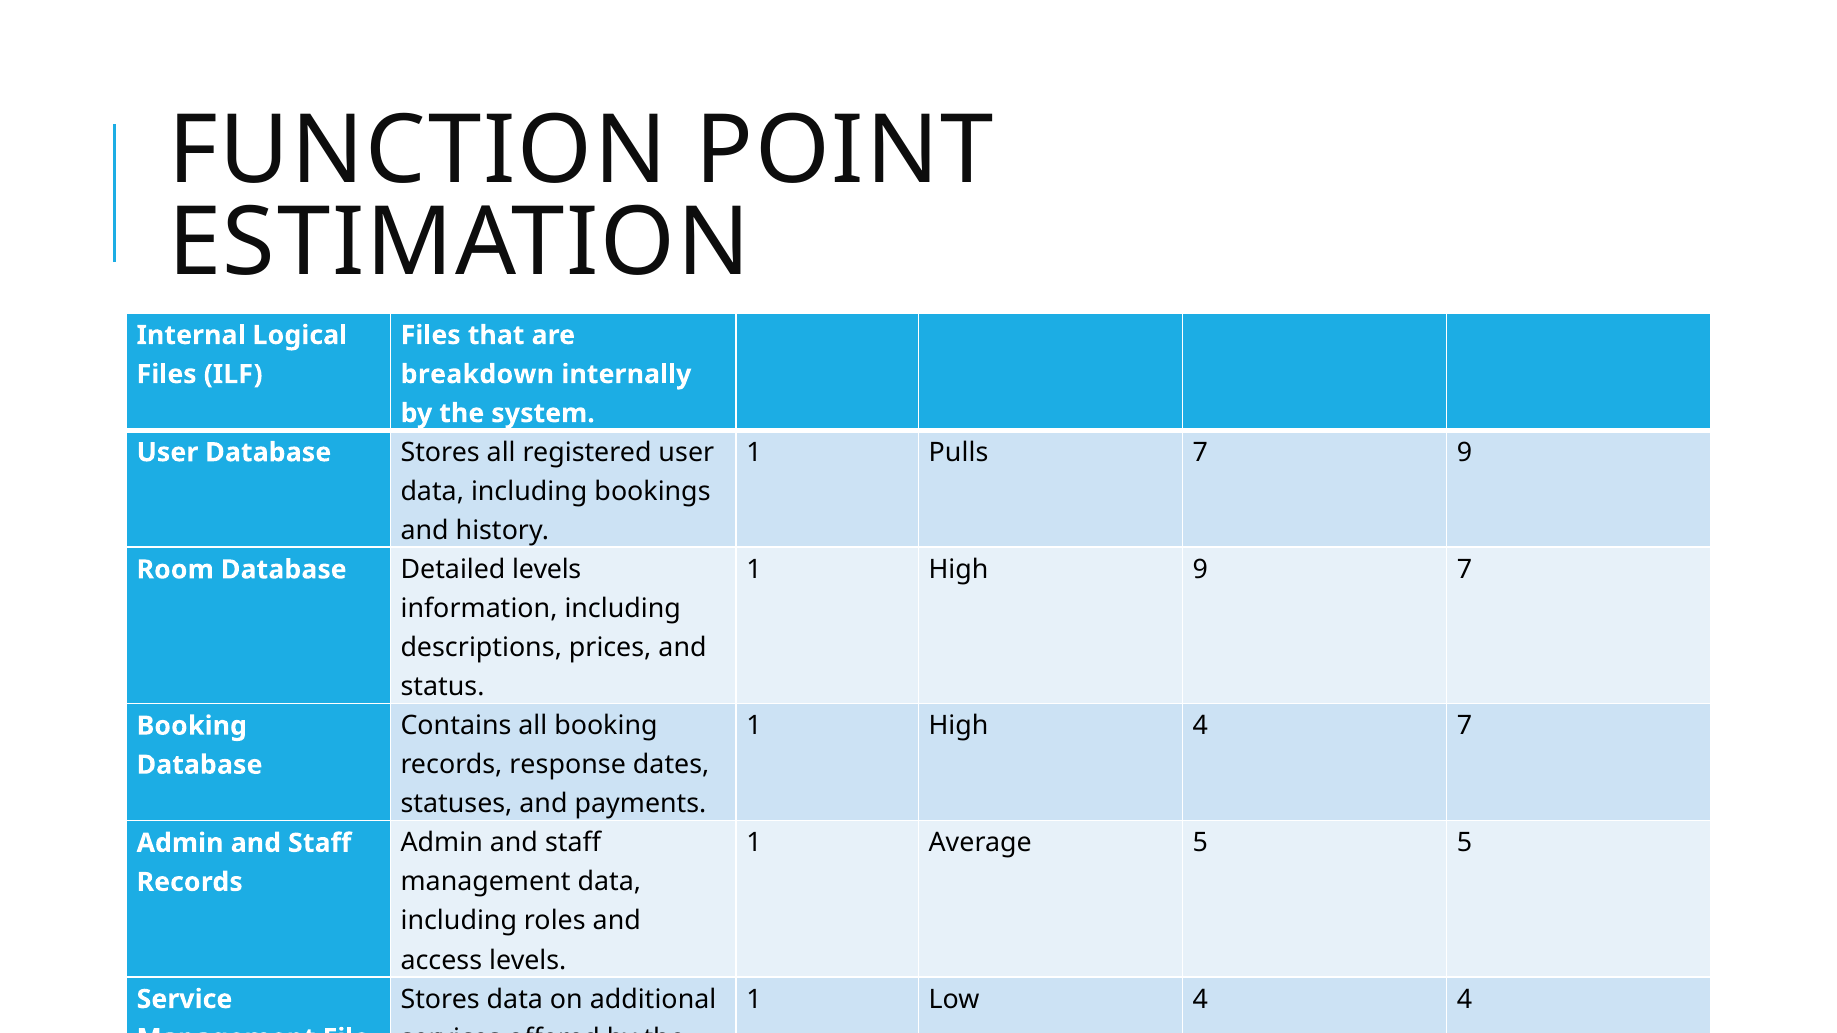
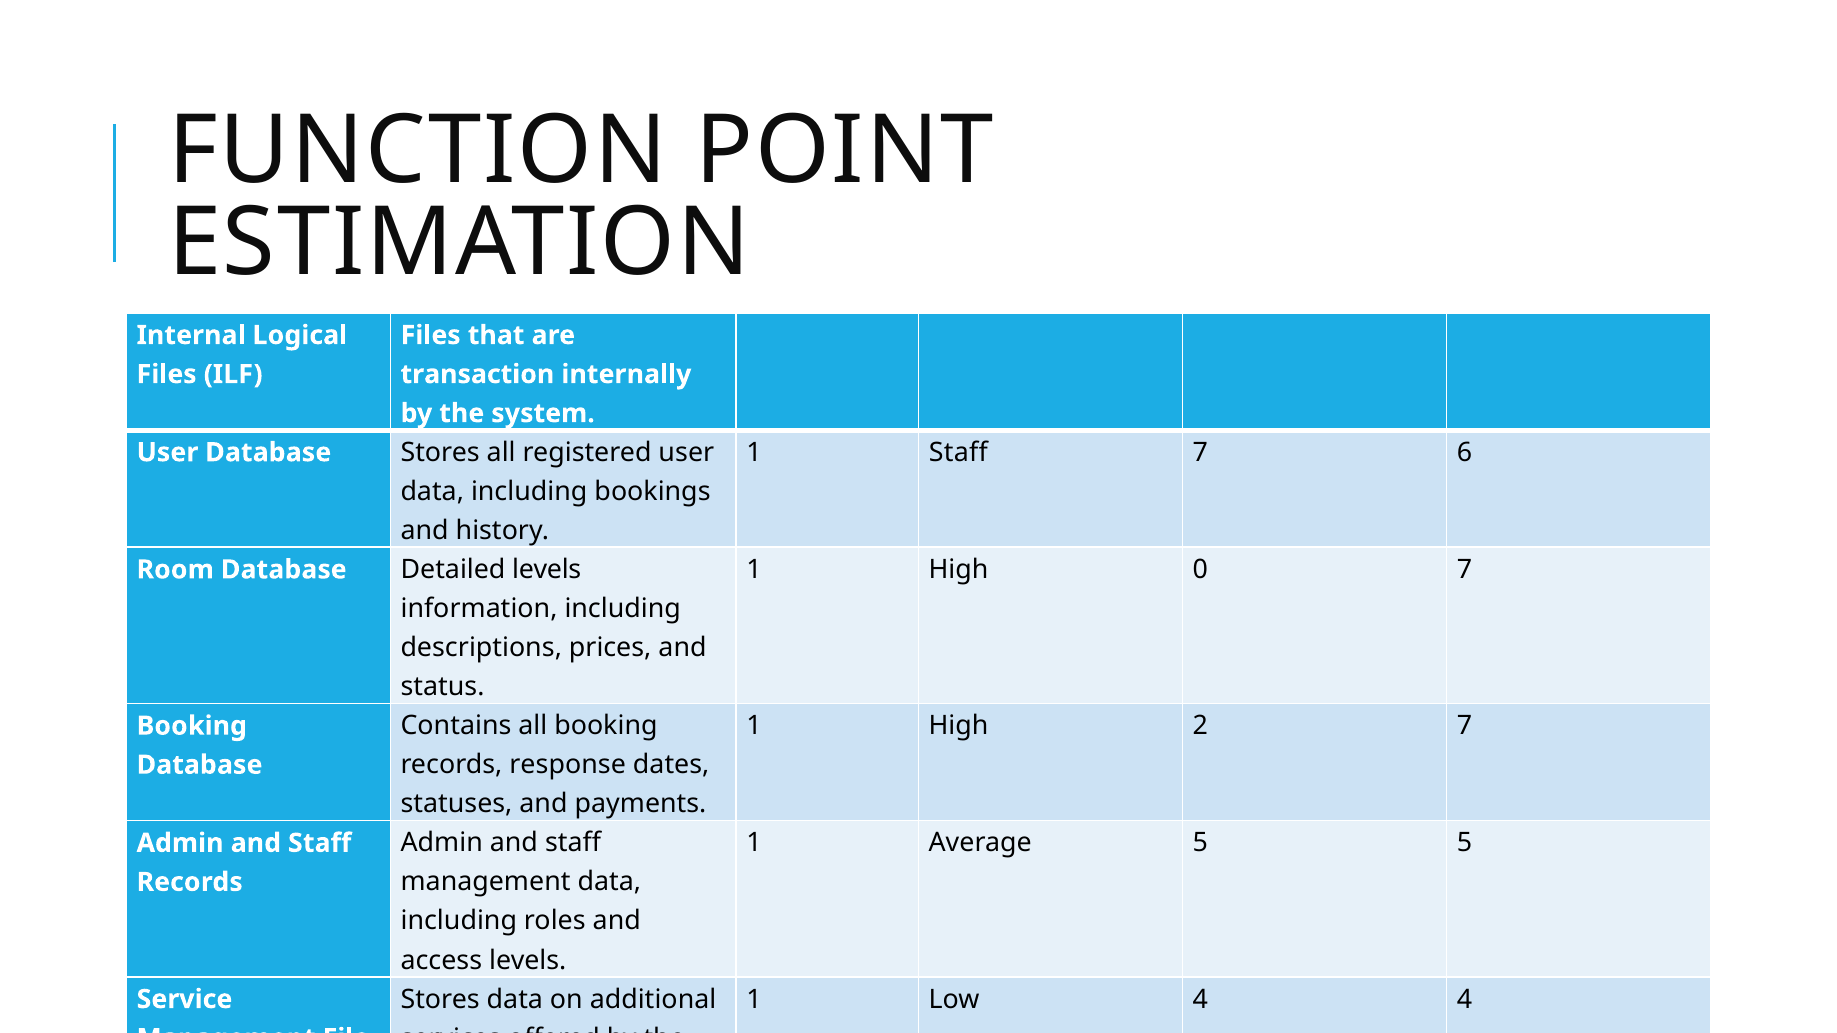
breakdown: breakdown -> transaction
1 Pulls: Pulls -> Staff
7 9: 9 -> 6
High 9: 9 -> 0
High 4: 4 -> 2
